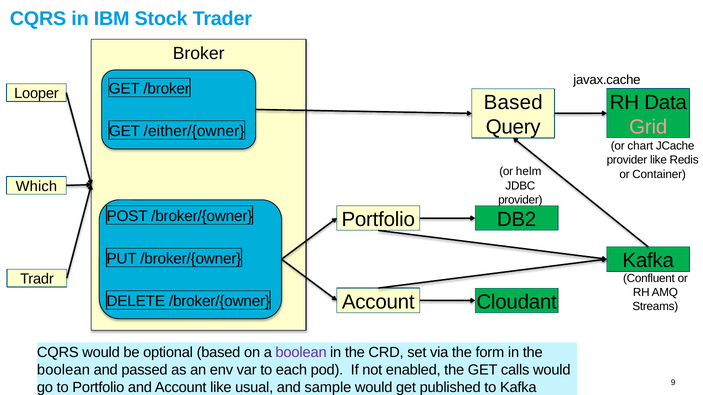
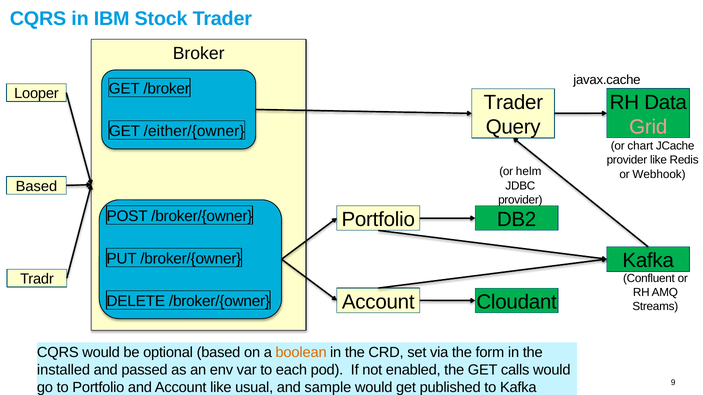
Based at (513, 103): Based -> Trader
Container: Container -> Webhook
Which at (36, 187): Which -> Based
boolean at (301, 353) colour: purple -> orange
boolean at (63, 370): boolean -> installed
